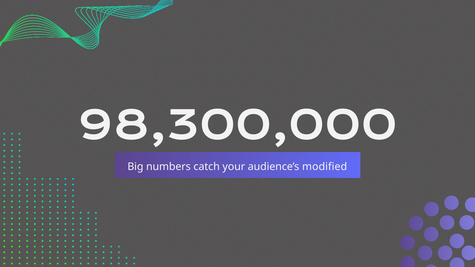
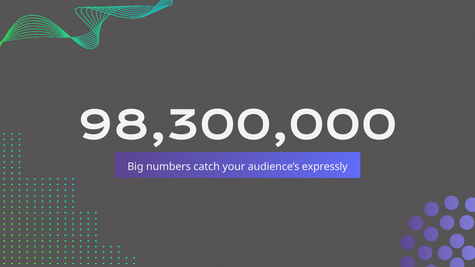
modified: modified -> expressly
